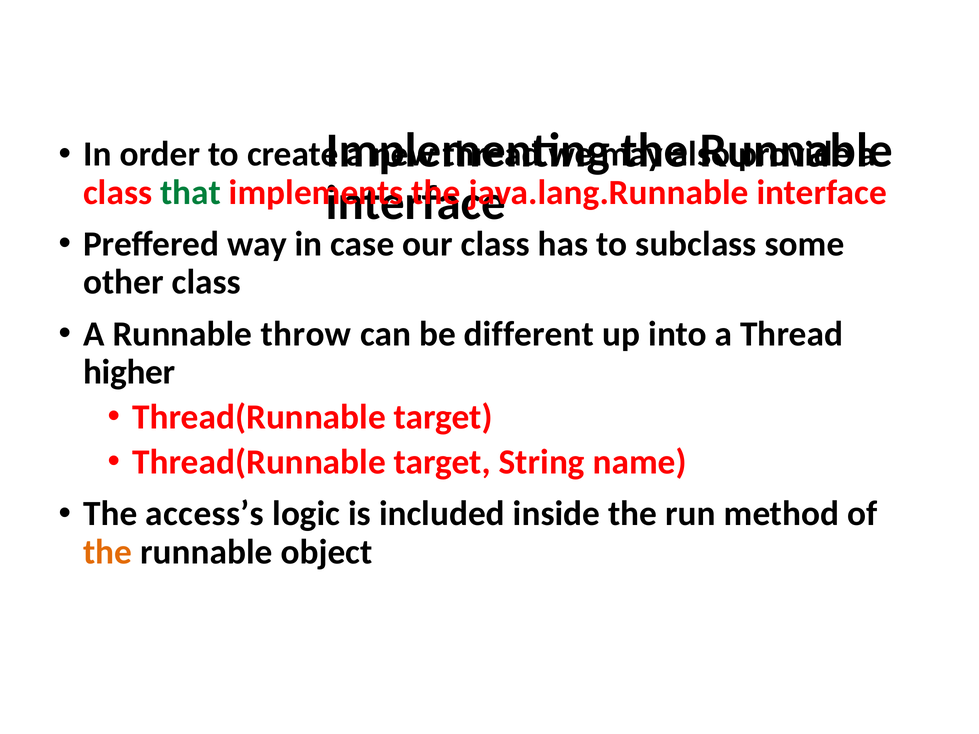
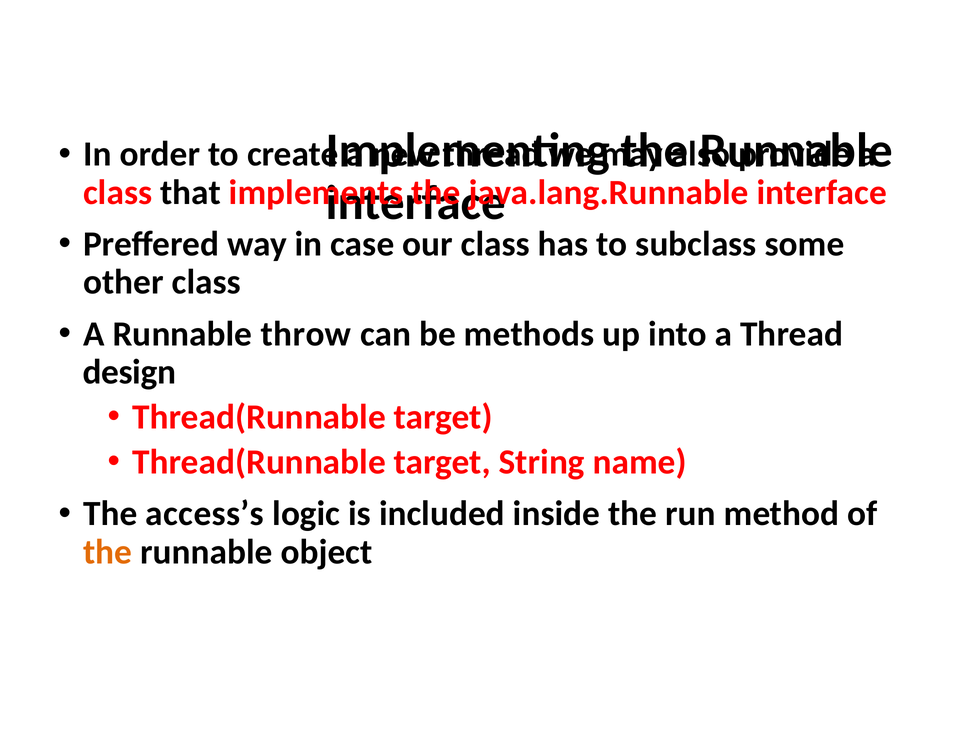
that colour: green -> black
different: different -> methods
higher: higher -> design
